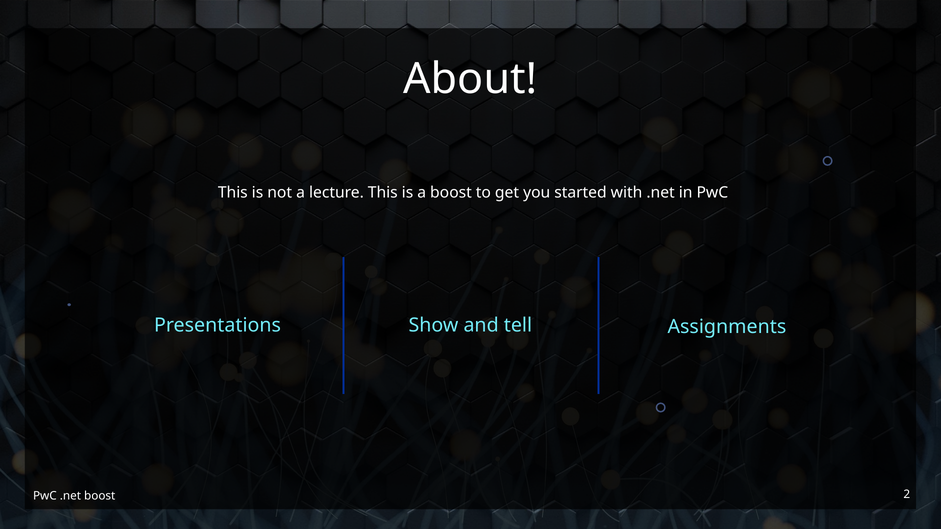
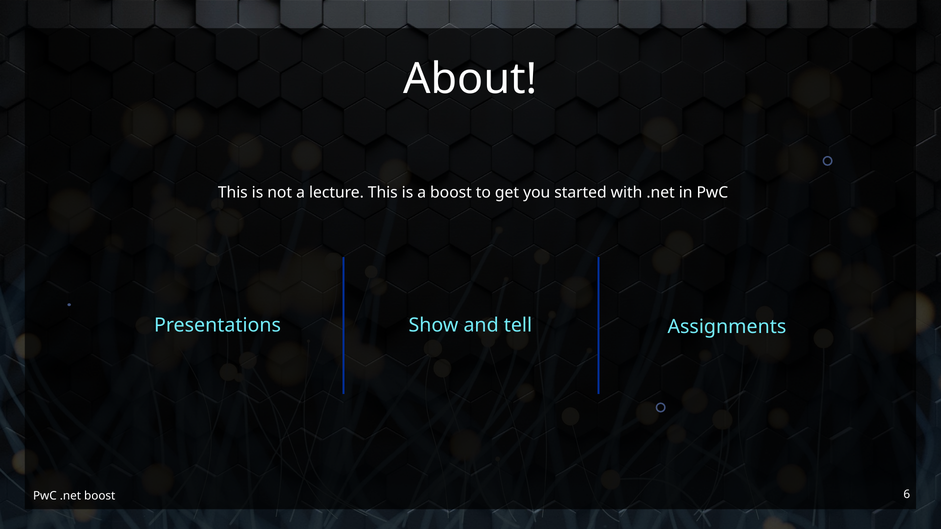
2: 2 -> 6
